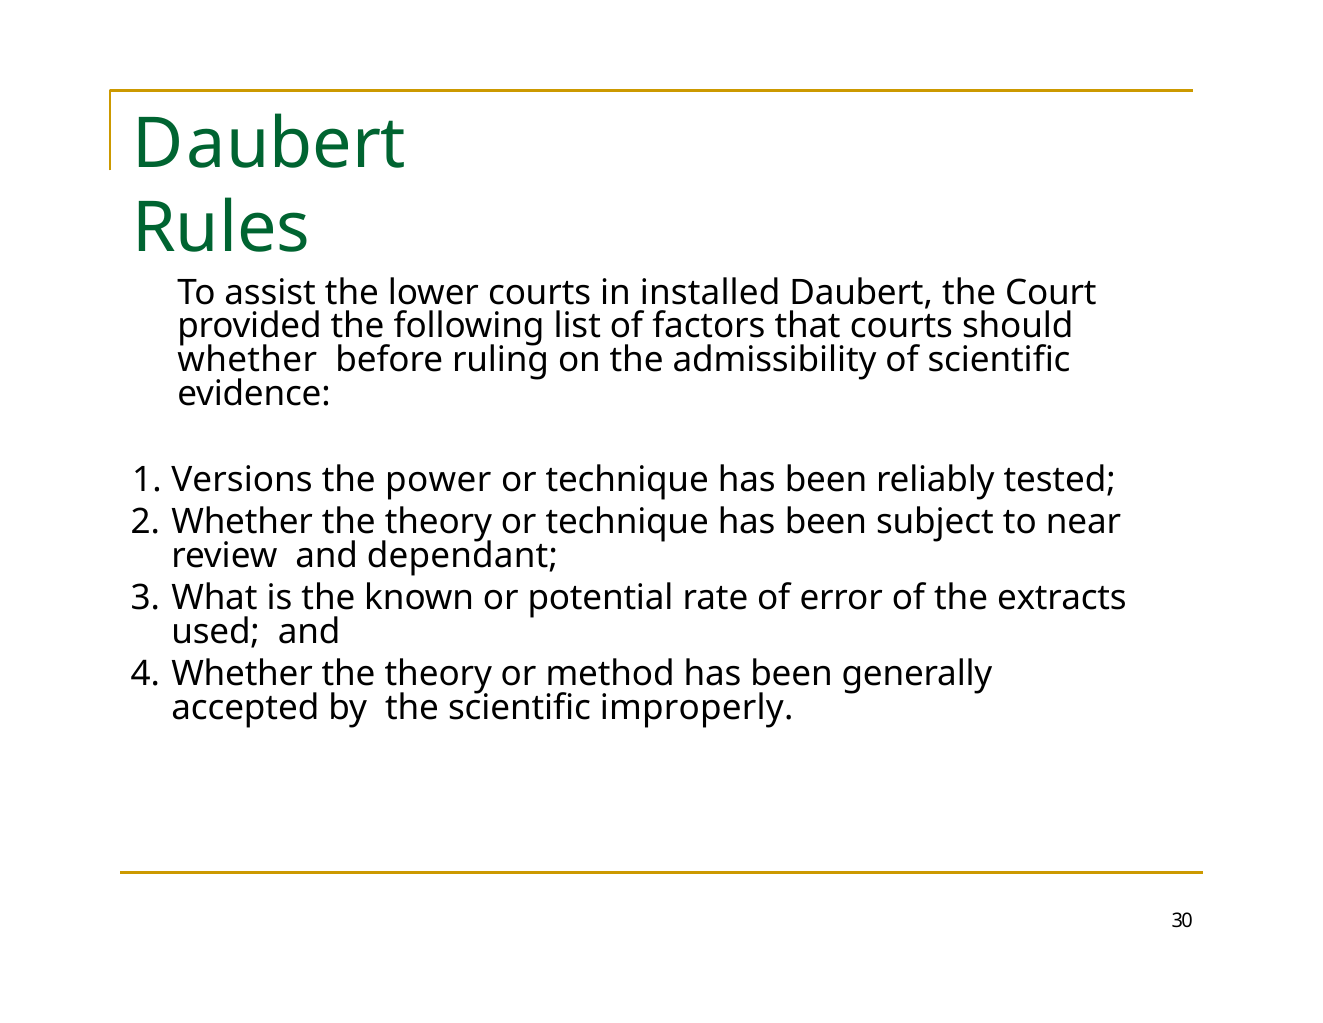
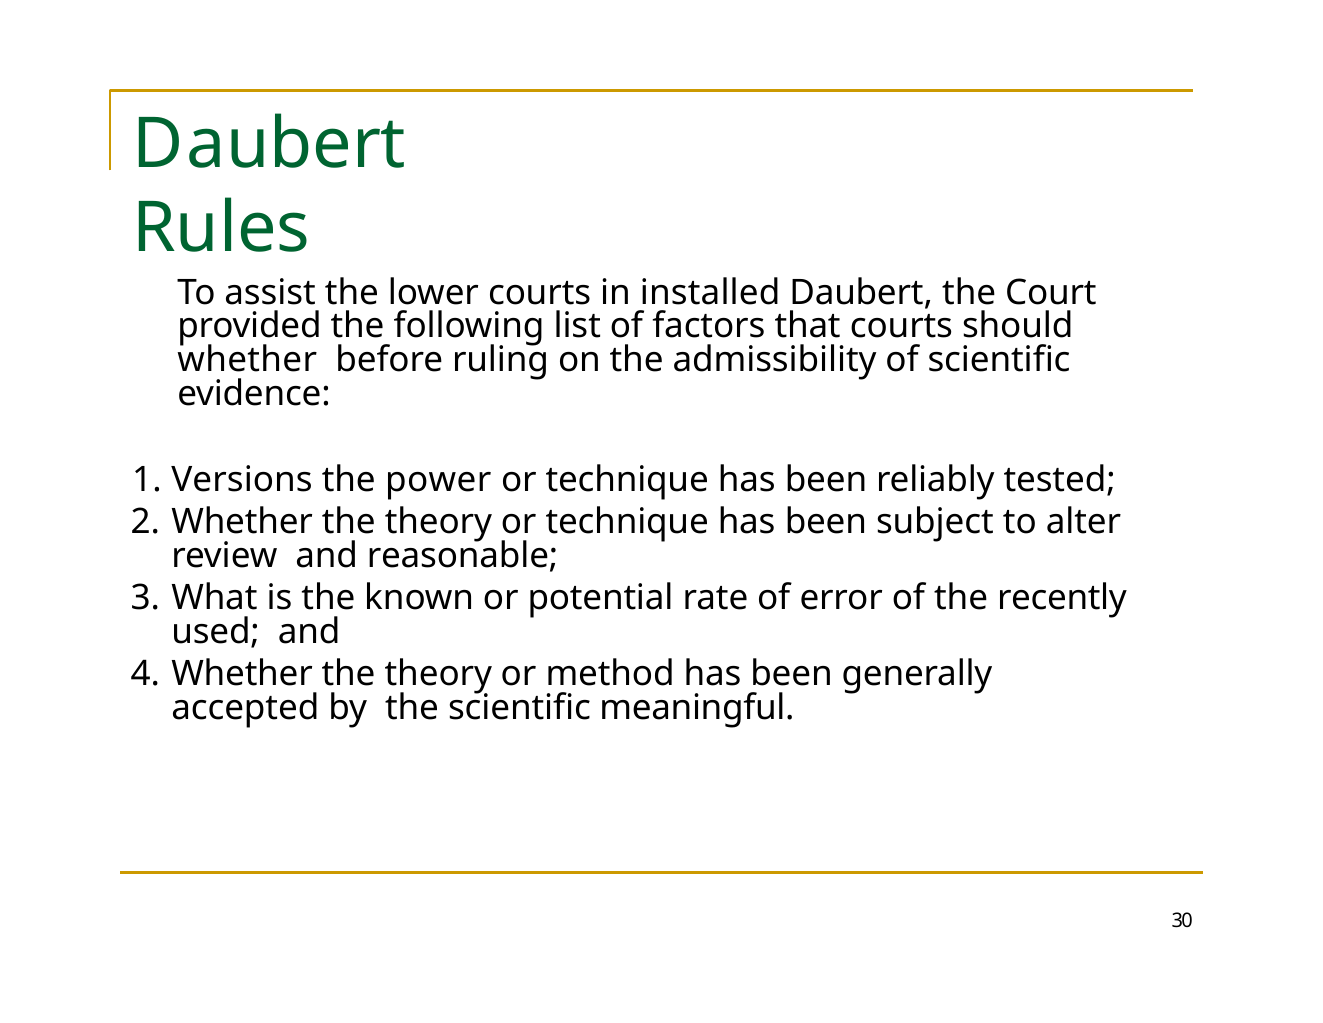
near: near -> alter
dependant: dependant -> reasonable
extracts: extracts -> recently
improperly: improperly -> meaningful
